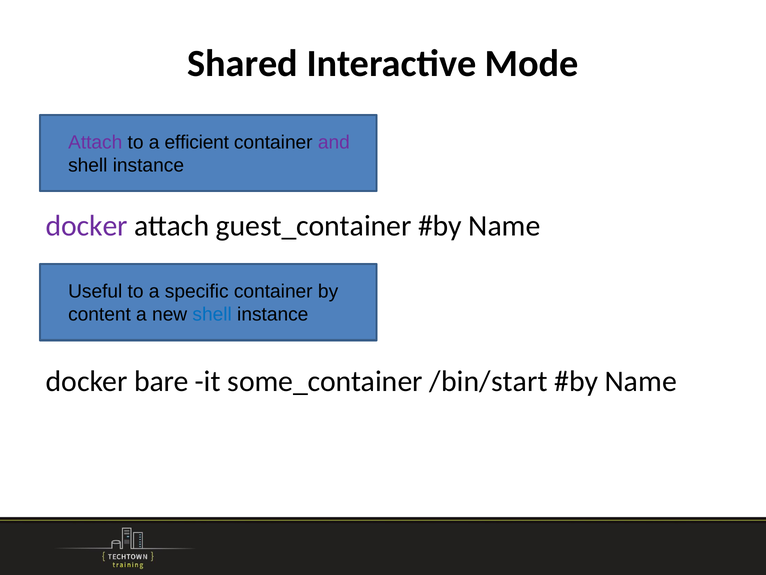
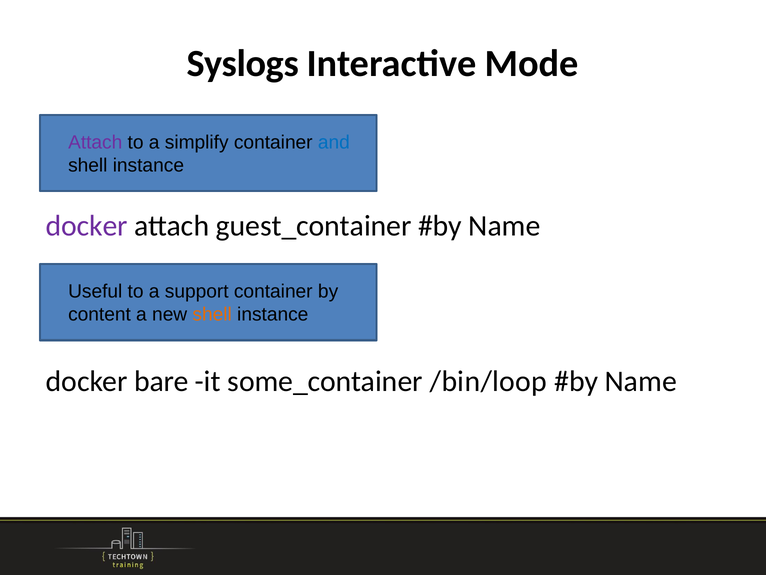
Shared: Shared -> Syslogs
efficient: efficient -> simplify
and colour: purple -> blue
specific: specific -> support
shell at (212, 314) colour: blue -> orange
/bin/start: /bin/start -> /bin/loop
